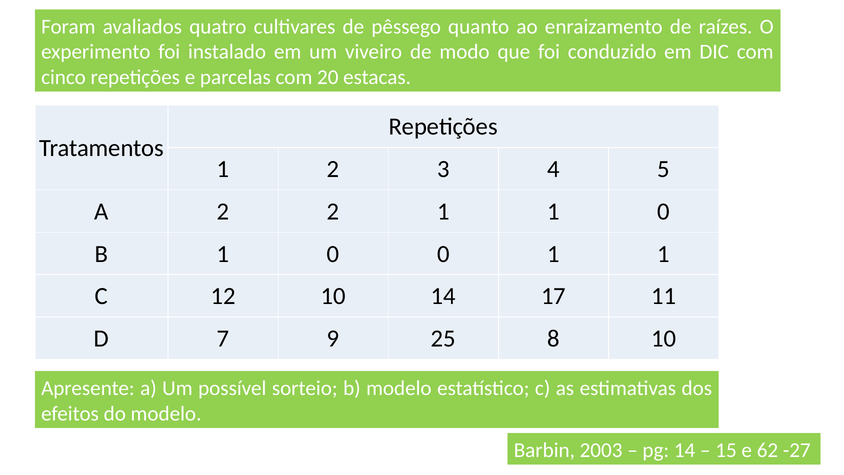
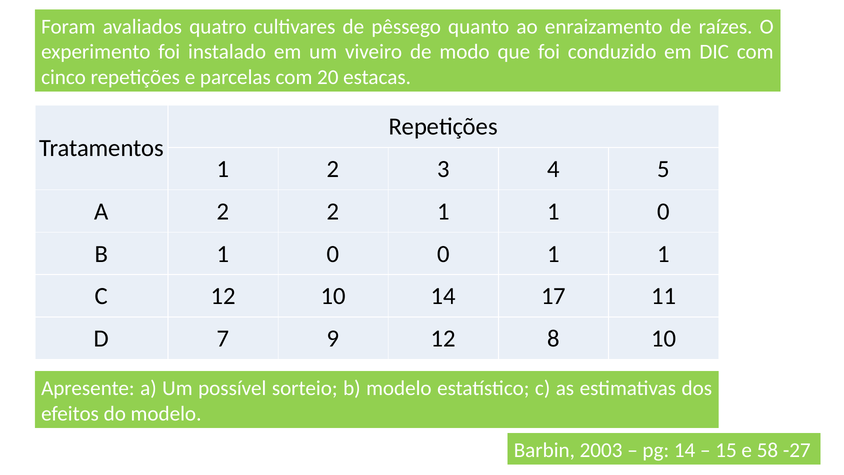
9 25: 25 -> 12
62: 62 -> 58
